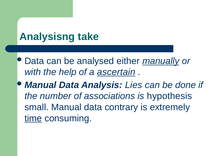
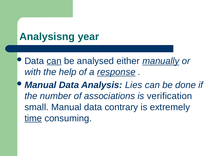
take: take -> year
can at (54, 61) underline: none -> present
ascertain: ascertain -> response
hypothesis: hypothesis -> verification
